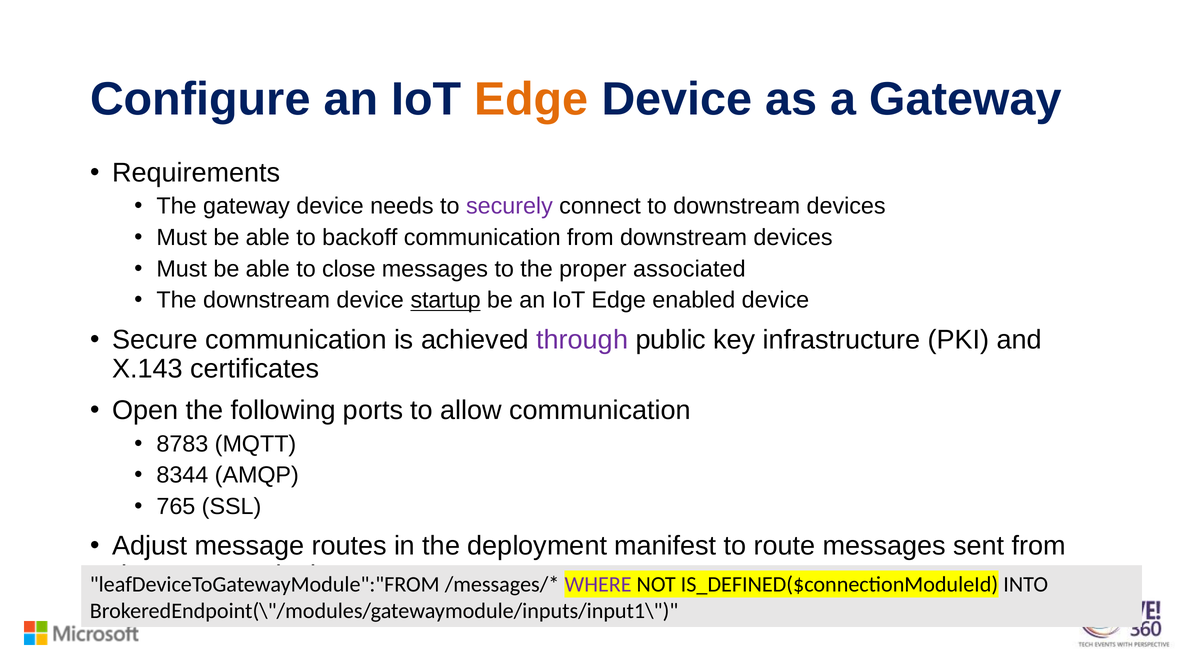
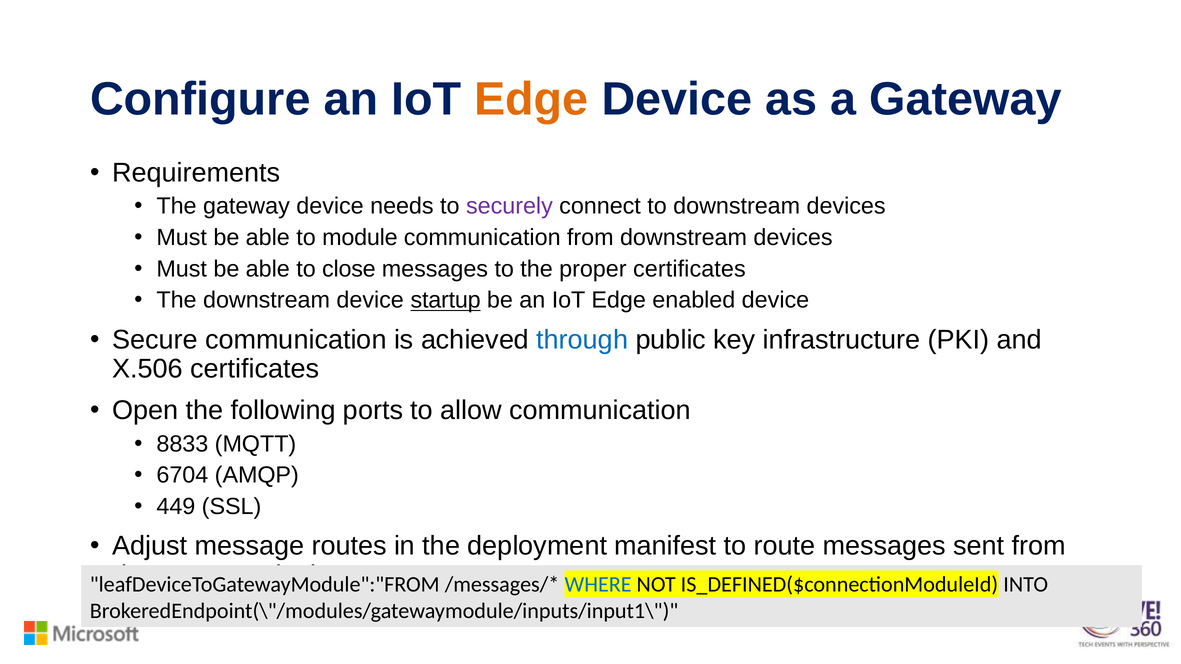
backoff: backoff -> module
proper associated: associated -> certificates
through colour: purple -> blue
X.143: X.143 -> X.506
8783: 8783 -> 8833
8344: 8344 -> 6704
765: 765 -> 449
WHERE colour: purple -> blue
